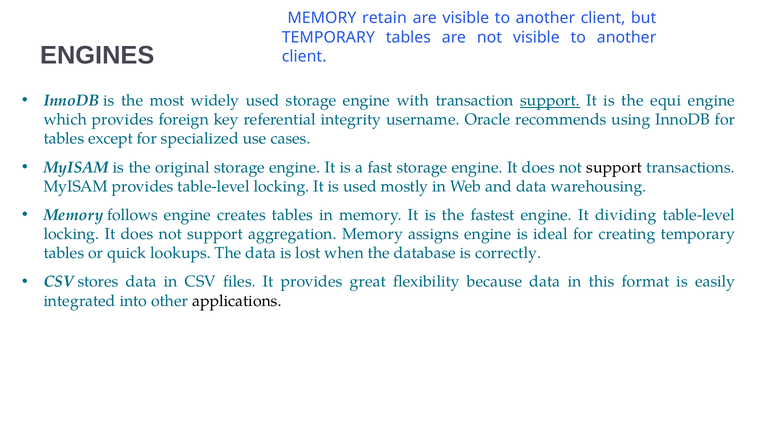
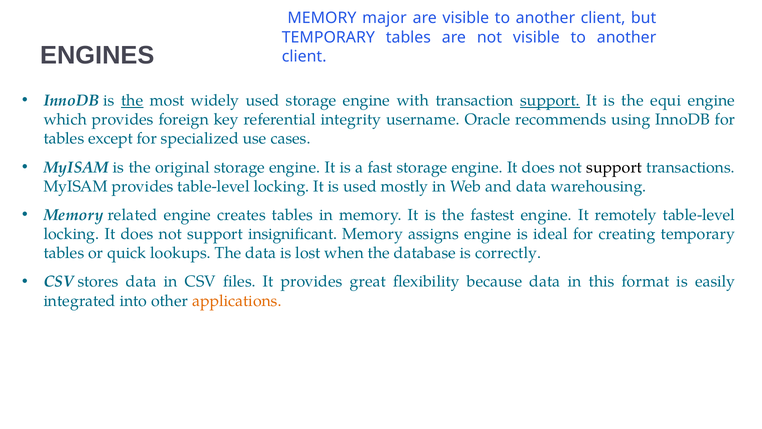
retain: retain -> major
the at (132, 100) underline: none -> present
follows: follows -> related
dividing: dividing -> remotely
aggregation: aggregation -> insignificant
applications colour: black -> orange
